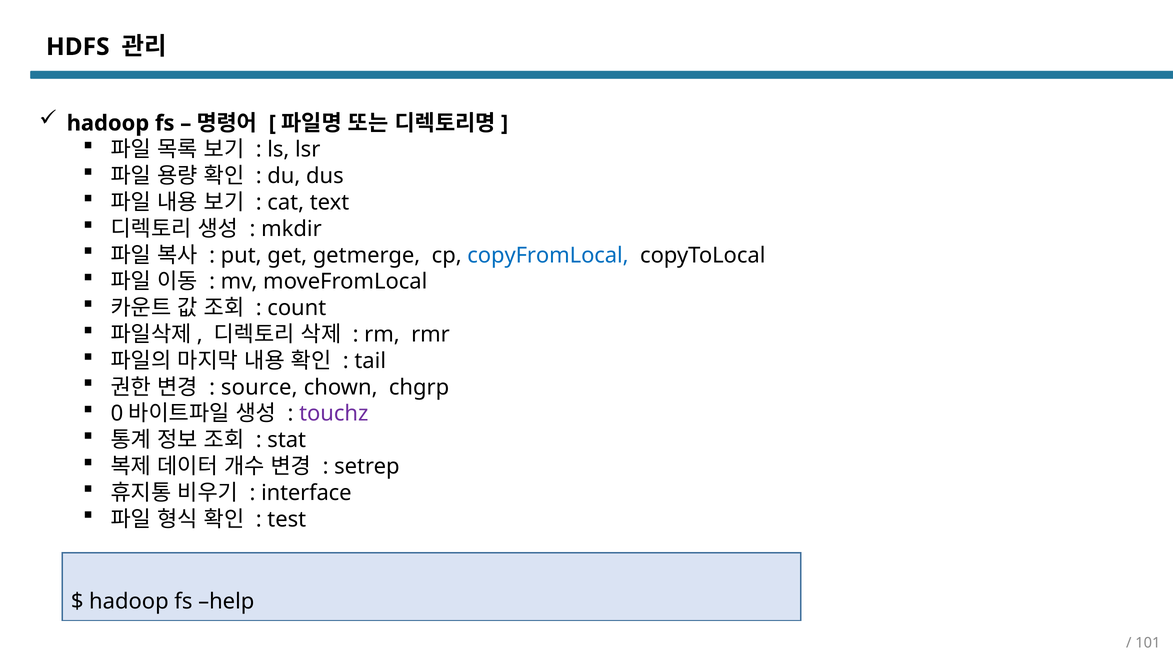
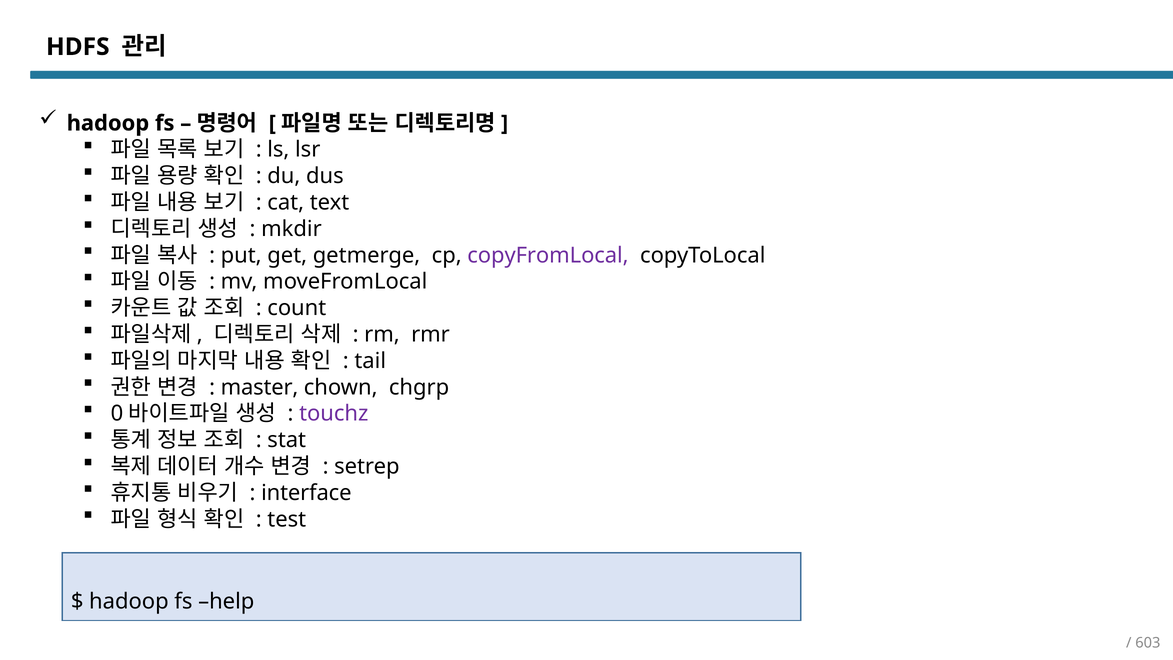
copyFromLocal colour: blue -> purple
source: source -> master
101: 101 -> 603
